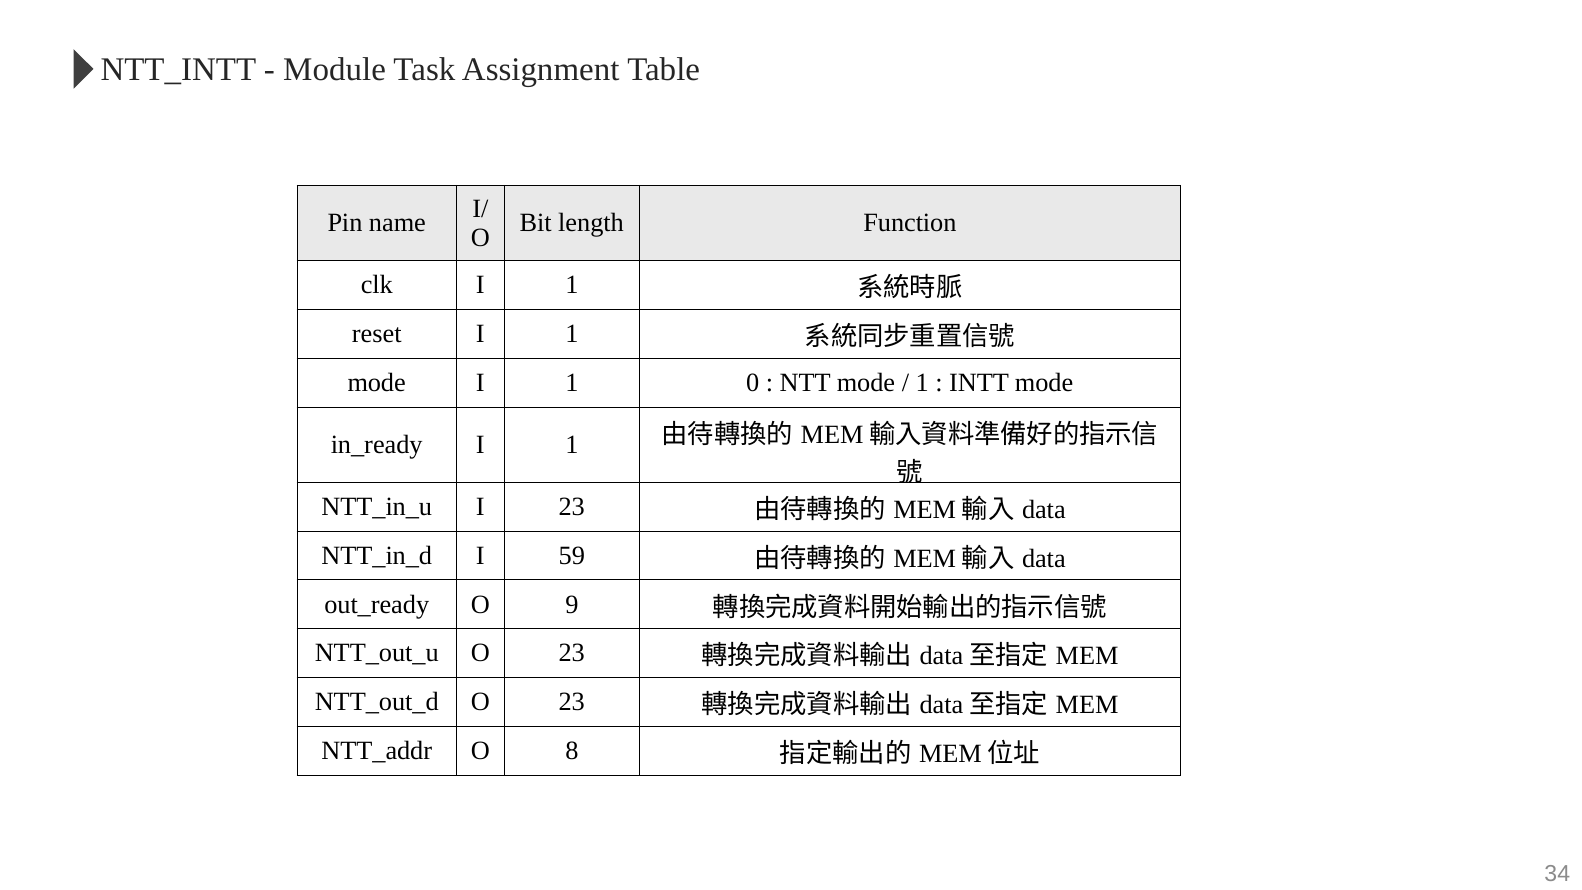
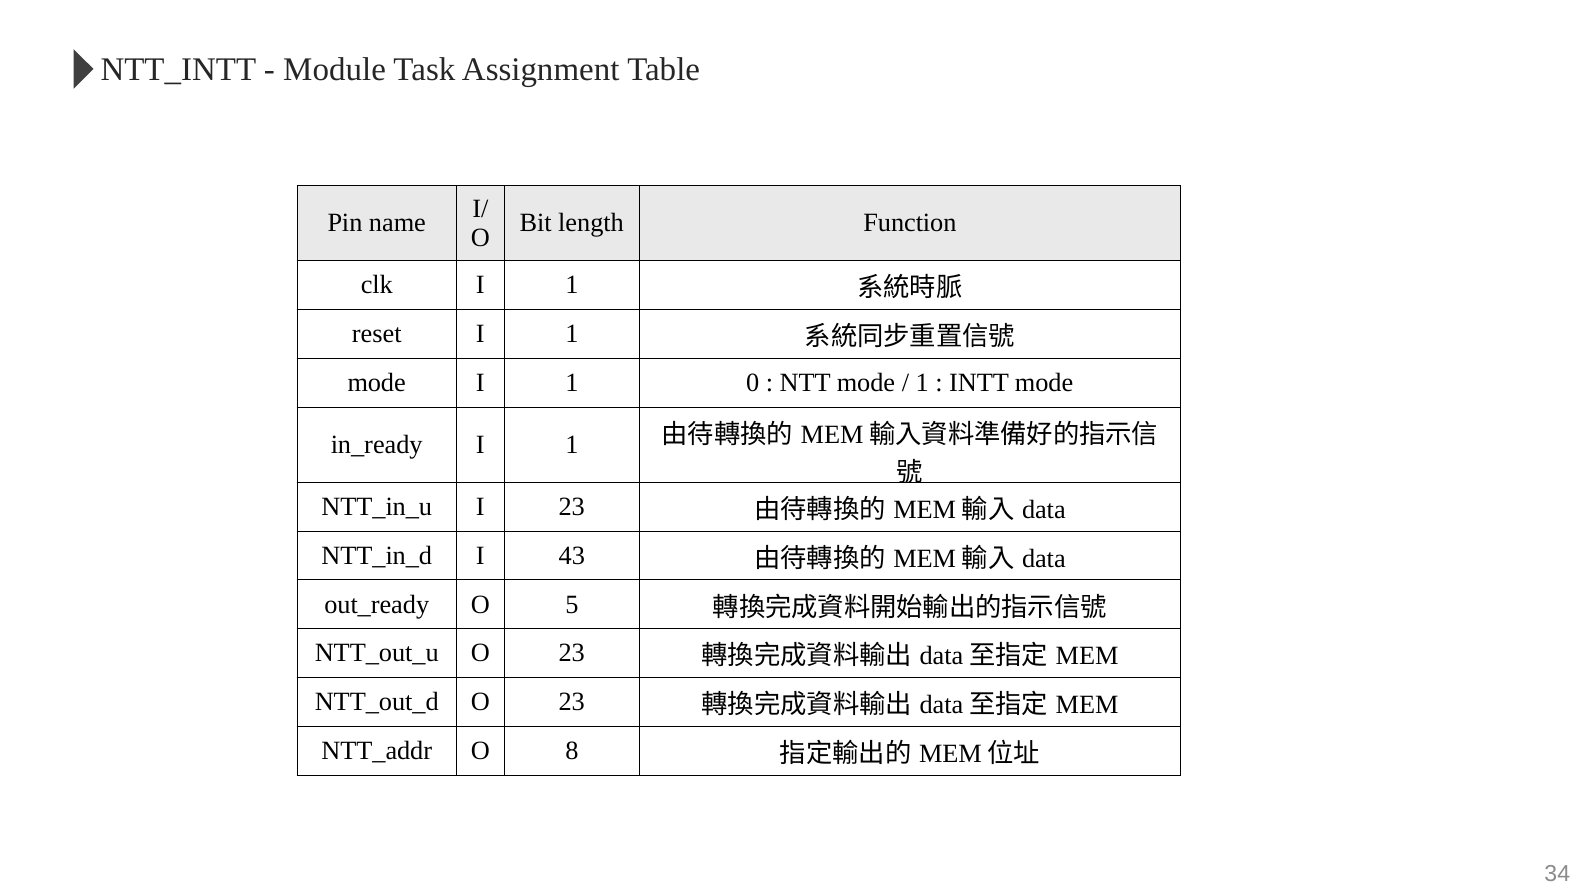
59: 59 -> 43
9: 9 -> 5
